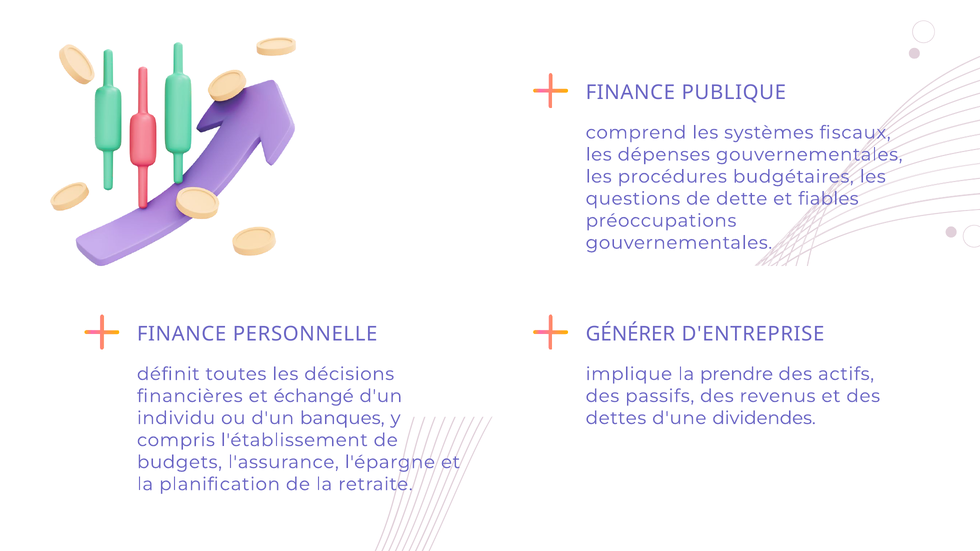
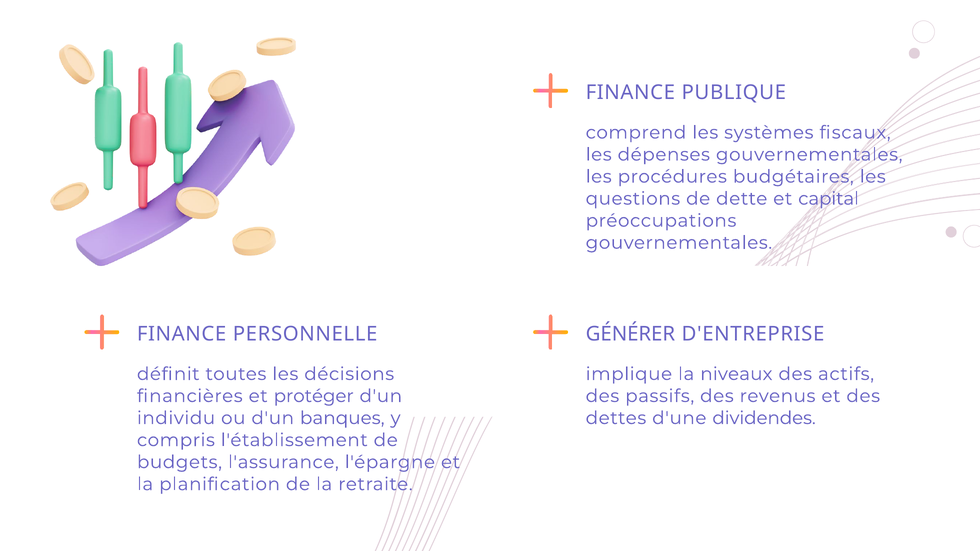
fiables: fiables -> capital
prendre: prendre -> niveaux
échangé: échangé -> protéger
